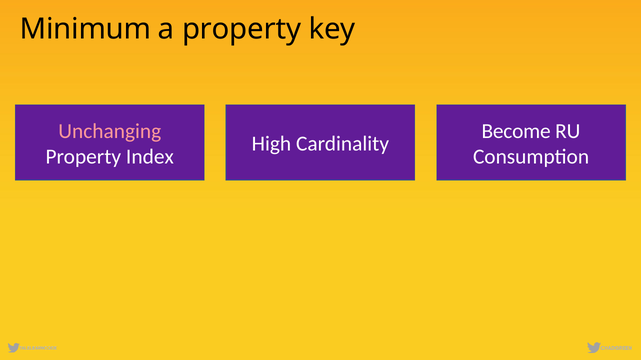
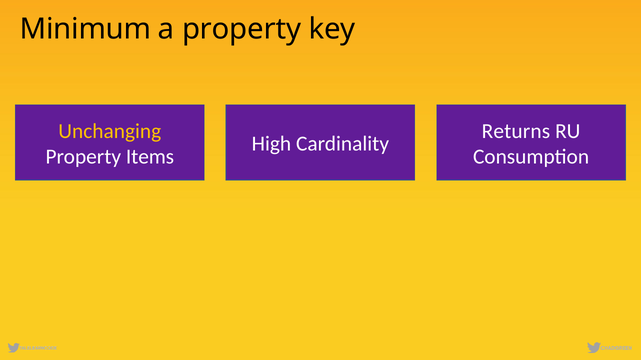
Unchanging colour: pink -> yellow
Become: Become -> Returns
Index: Index -> Items
